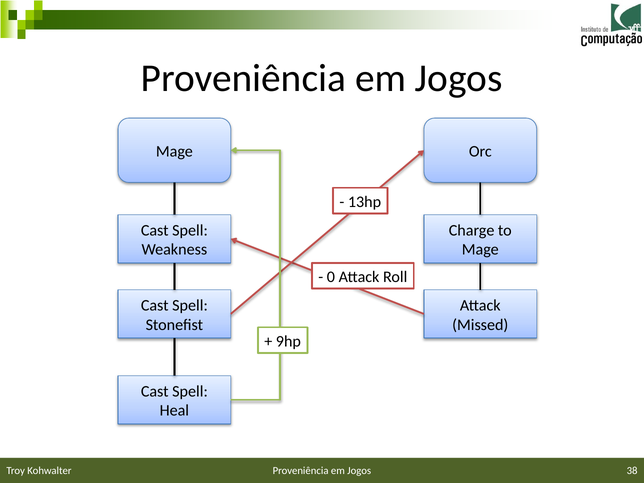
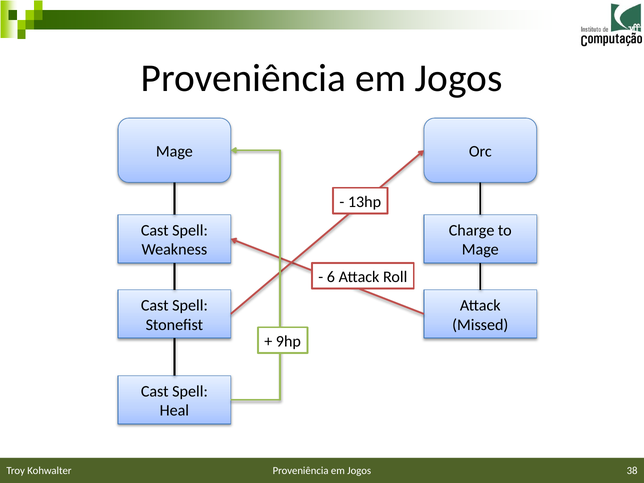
0: 0 -> 6
